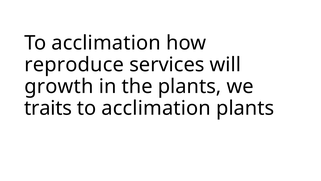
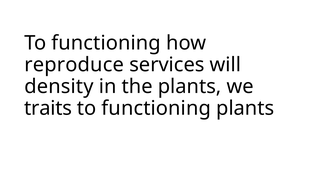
acclimation at (106, 43): acclimation -> functioning
growth: growth -> density
acclimation at (156, 108): acclimation -> functioning
